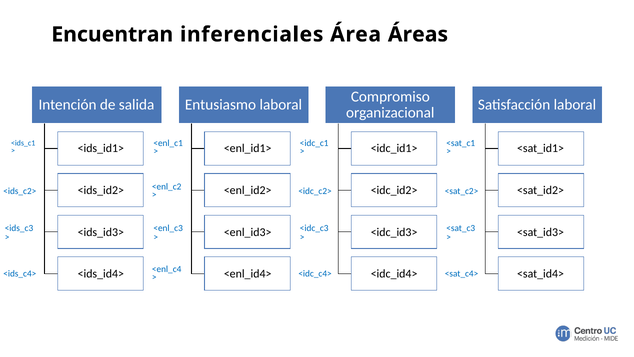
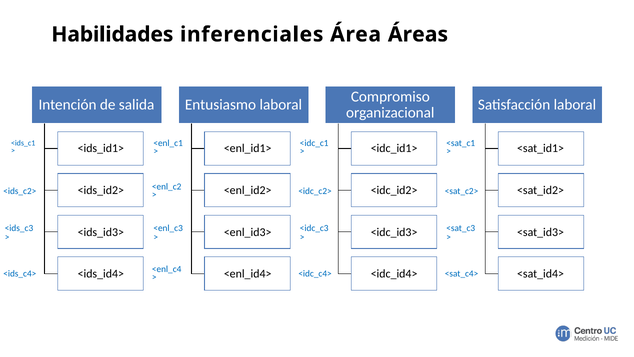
Encuentran: Encuentran -> Habilidades
